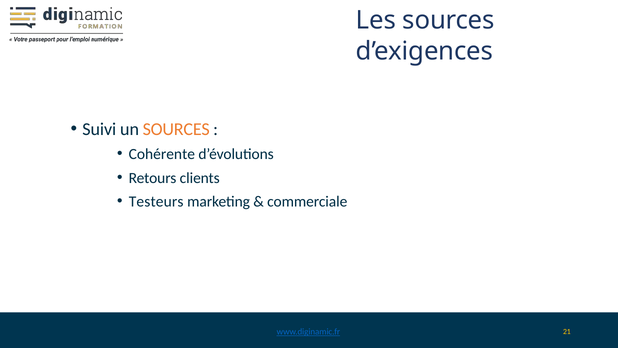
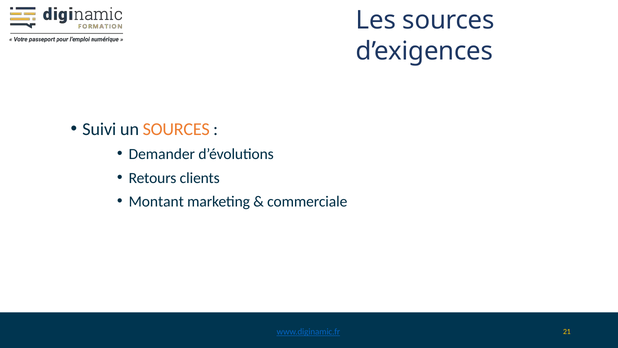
Cohérente: Cohérente -> Demander
Testeurs: Testeurs -> Montant
